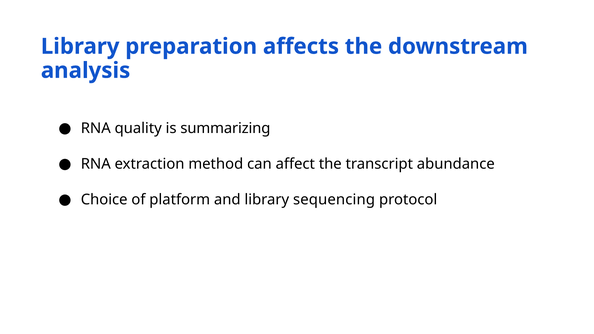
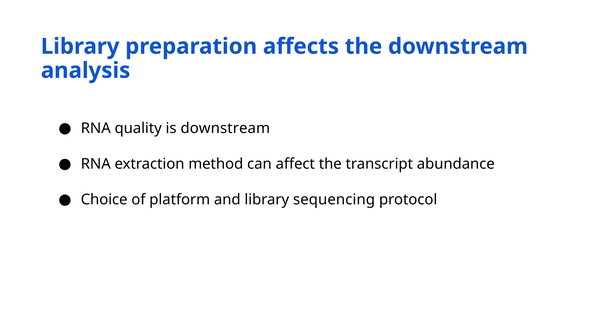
is summarizing: summarizing -> downstream
